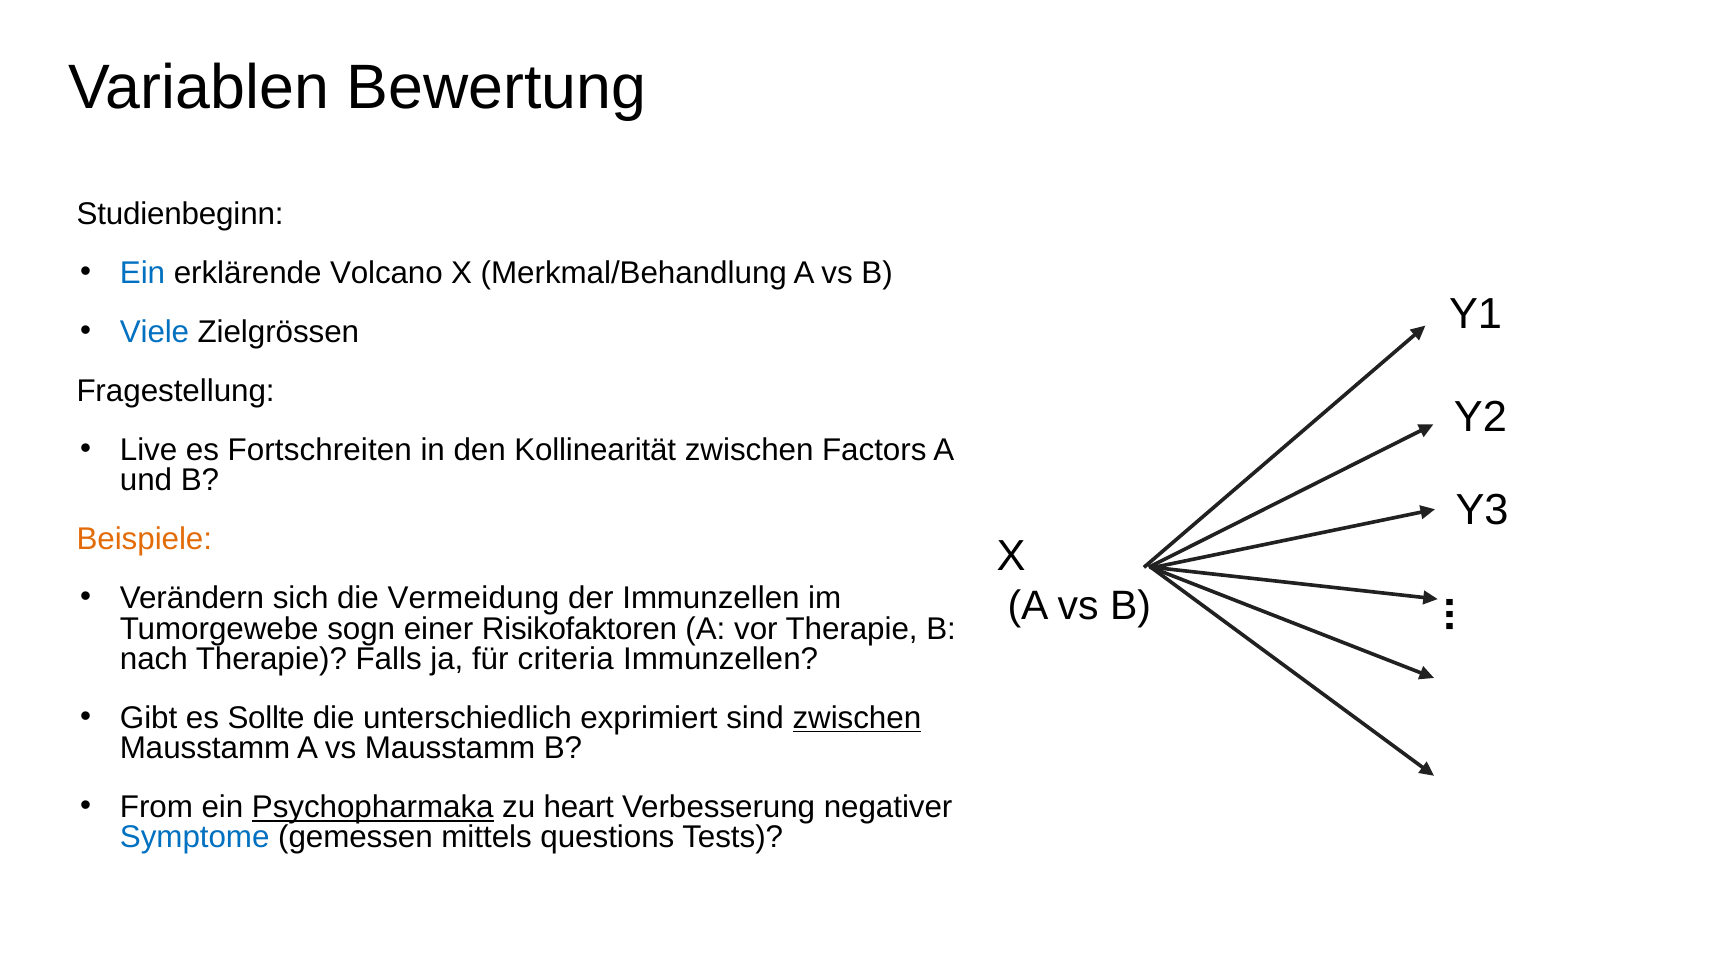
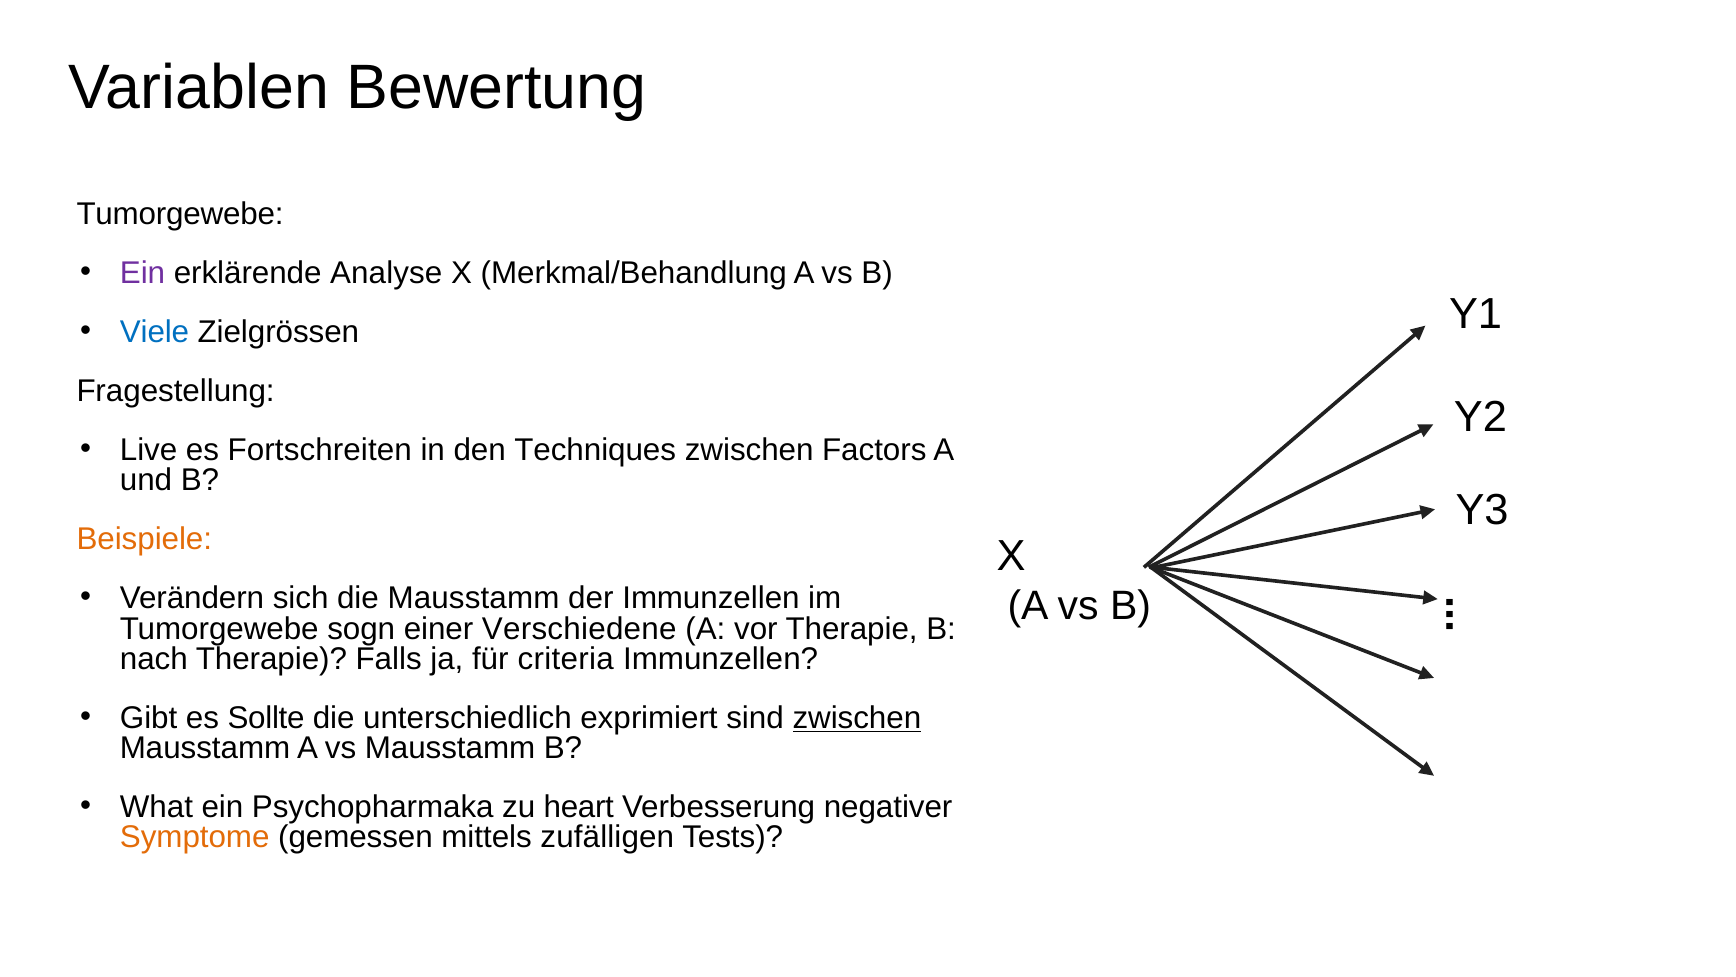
Studienbeginn at (180, 214): Studienbeginn -> Tumorgewebe
Ein at (143, 273) colour: blue -> purple
Volcano: Volcano -> Analyse
Kollinearität: Kollinearität -> Techniques
die Vermeidung: Vermeidung -> Mausstamm
Risikofaktoren: Risikofaktoren -> Verschiedene
From: From -> What
Psychopharmaka underline: present -> none
Symptome colour: blue -> orange
questions: questions -> zufälligen
